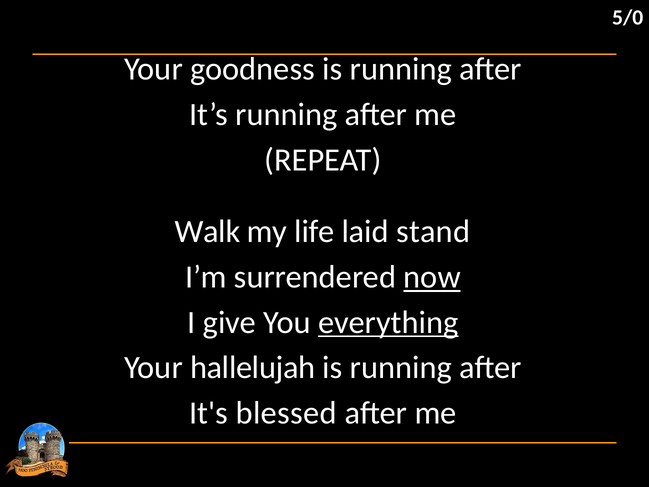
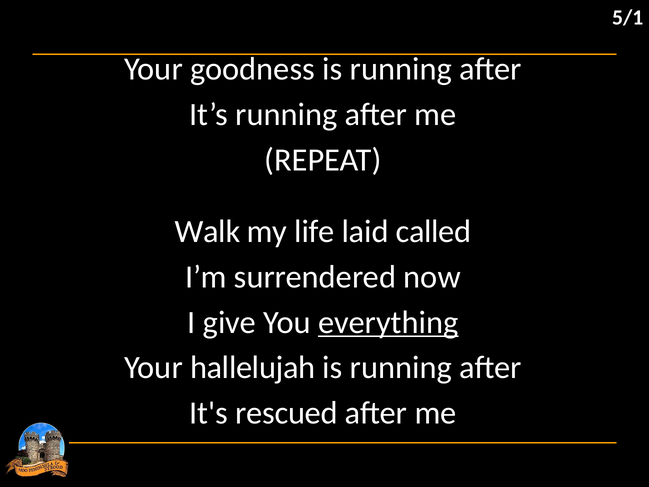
5/0: 5/0 -> 5/1
stand: stand -> called
now underline: present -> none
blessed: blessed -> rescued
